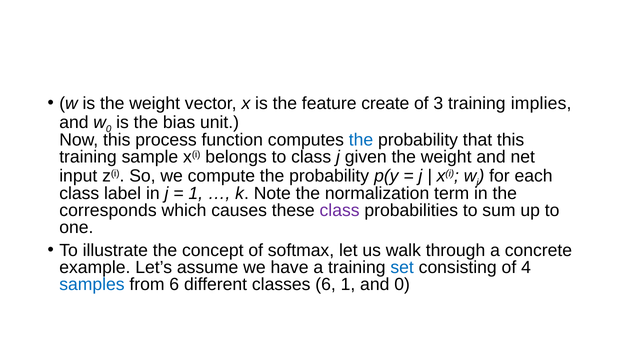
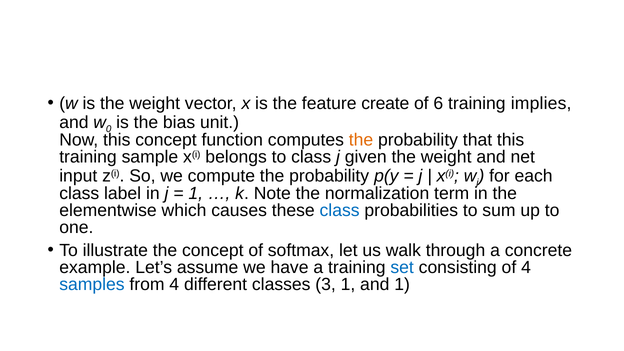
3: 3 -> 6
this process: process -> concept
the at (361, 140) colour: blue -> orange
corresponds: corresponds -> elementwise
class at (340, 210) colour: purple -> blue
from 6: 6 -> 4
classes 6: 6 -> 3
and 0: 0 -> 1
